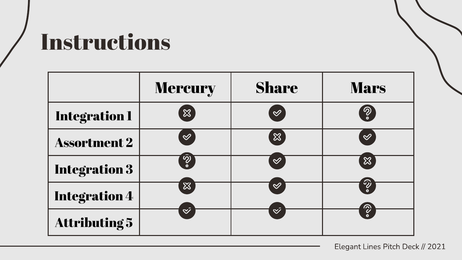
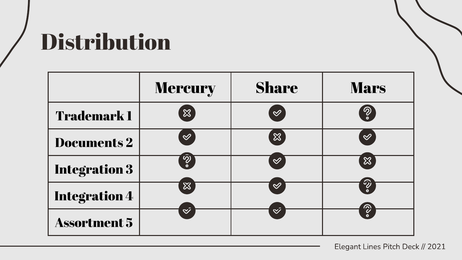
Instructions: Instructions -> Distribution
Integration at (90, 116): Integration -> Trademark
Assortment: Assortment -> Documents
Attributing: Attributing -> Assortment
